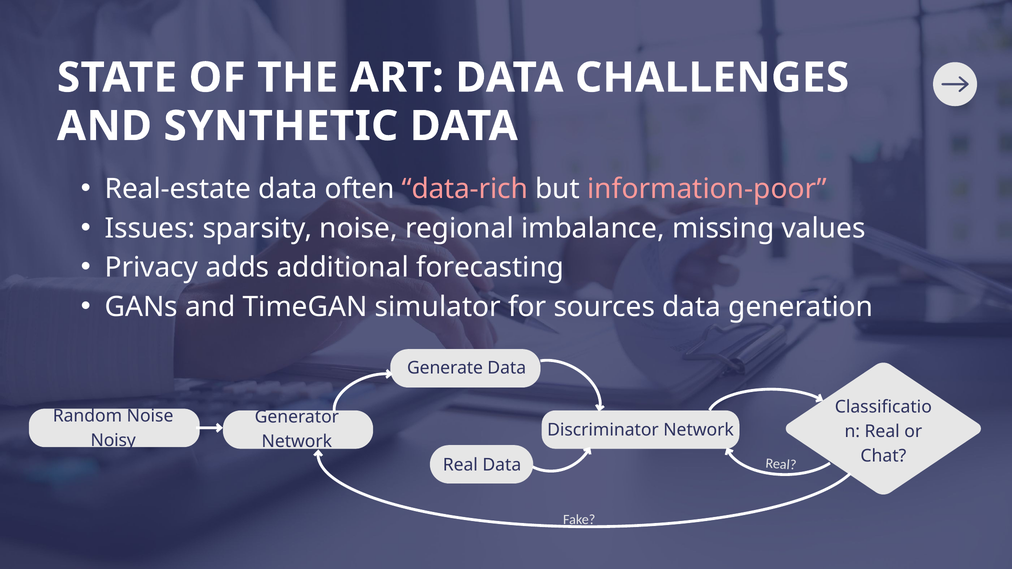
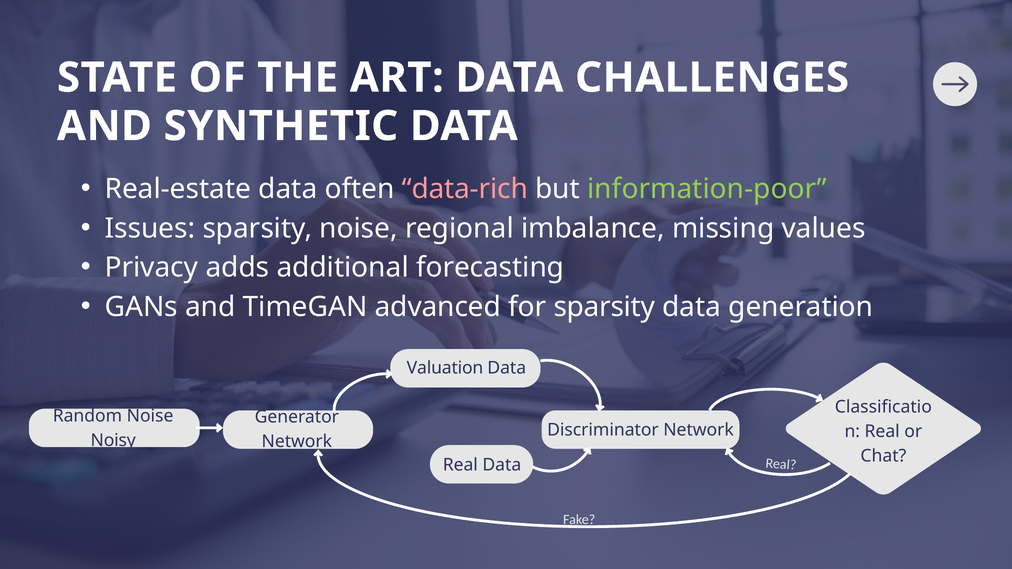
information-poor colour: pink -> light green
simulator: simulator -> advanced
for sources: sources -> sparsity
Generate: Generate -> Valuation
